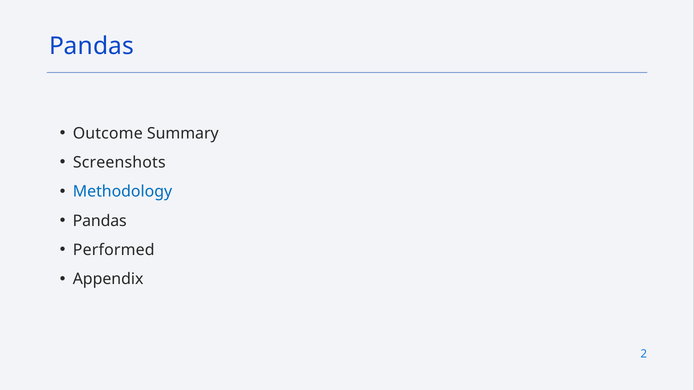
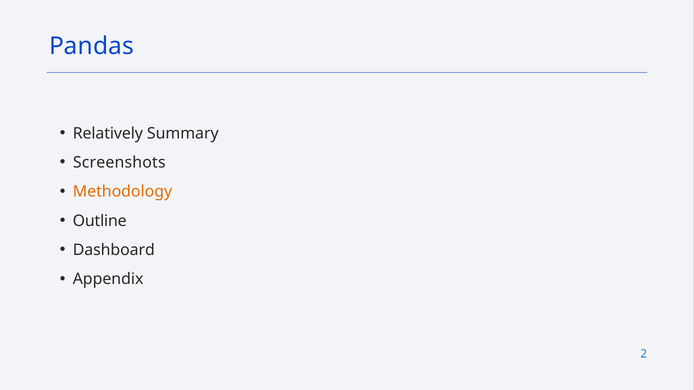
Outcome: Outcome -> Relatively
Methodology colour: blue -> orange
Pandas at (100, 221): Pandas -> Outline
Performed: Performed -> Dashboard
